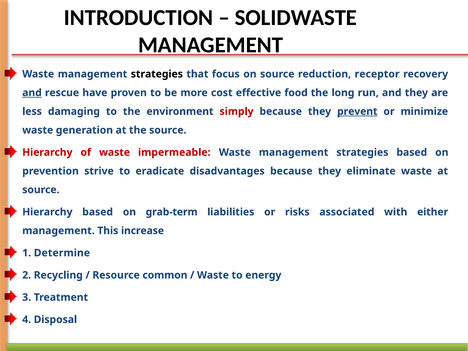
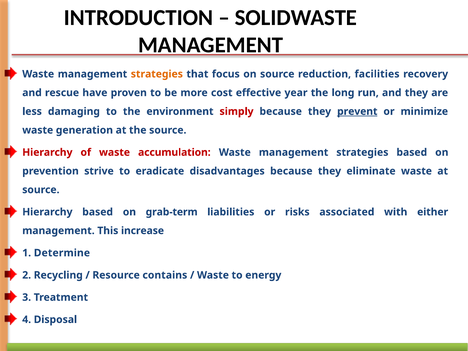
strategies at (157, 74) colour: black -> orange
receptor: receptor -> facilities
and at (32, 93) underline: present -> none
food: food -> year
impermeable: impermeable -> accumulation
common: common -> contains
